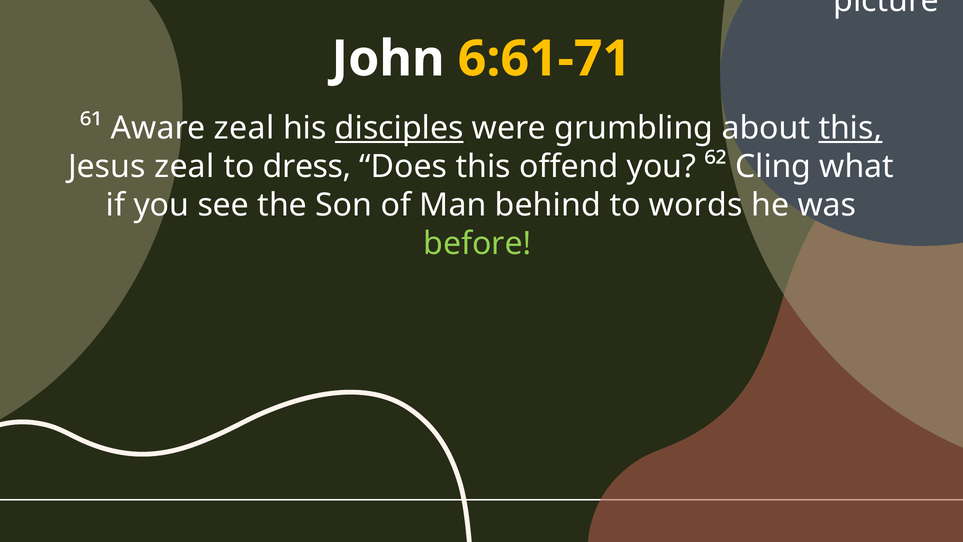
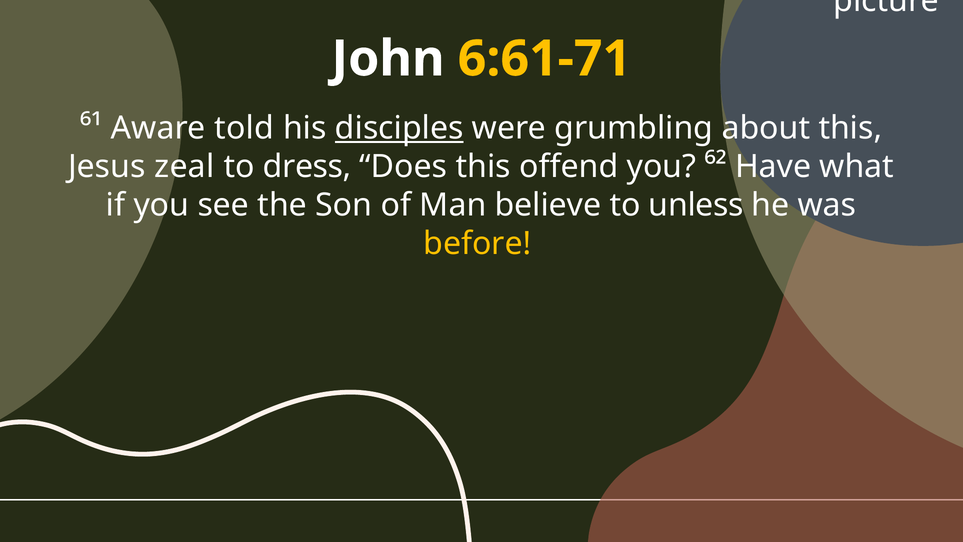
Aware zeal: zeal -> told
this at (850, 128) underline: present -> none
Cling: Cling -> Have
behind: behind -> believe
words: words -> unless
before colour: light green -> yellow
